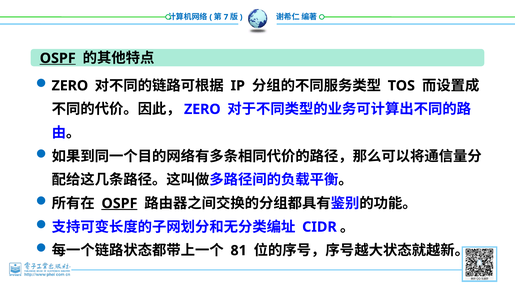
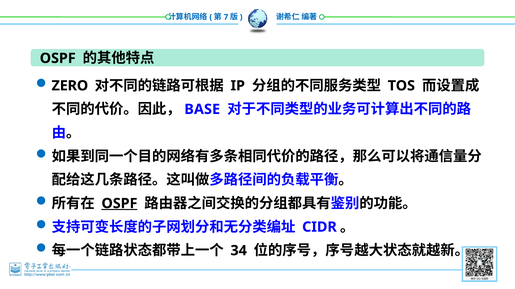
OSPF at (58, 58) underline: present -> none
ZERO at (202, 110): ZERO -> BASE
81: 81 -> 34
